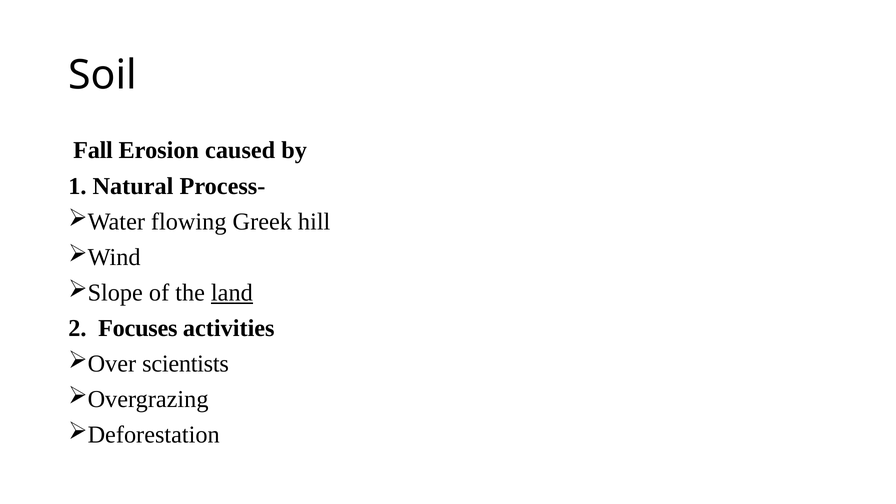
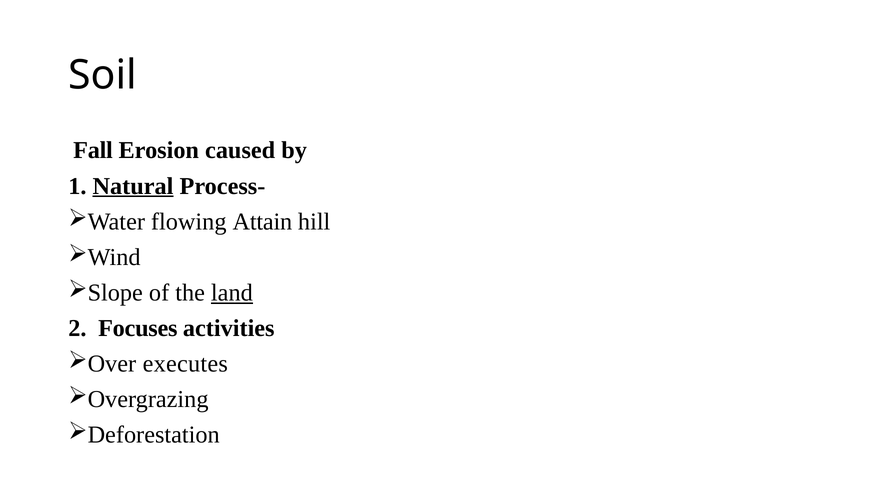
Natural underline: none -> present
Greek: Greek -> Attain
scientists: scientists -> executes
